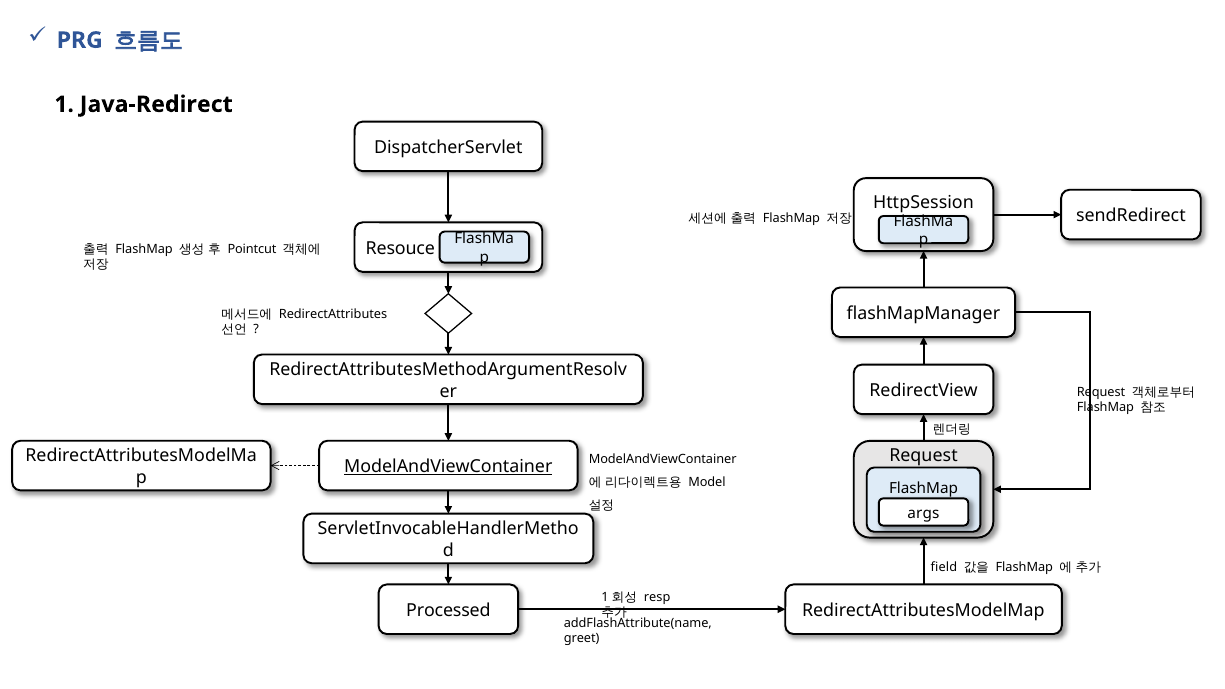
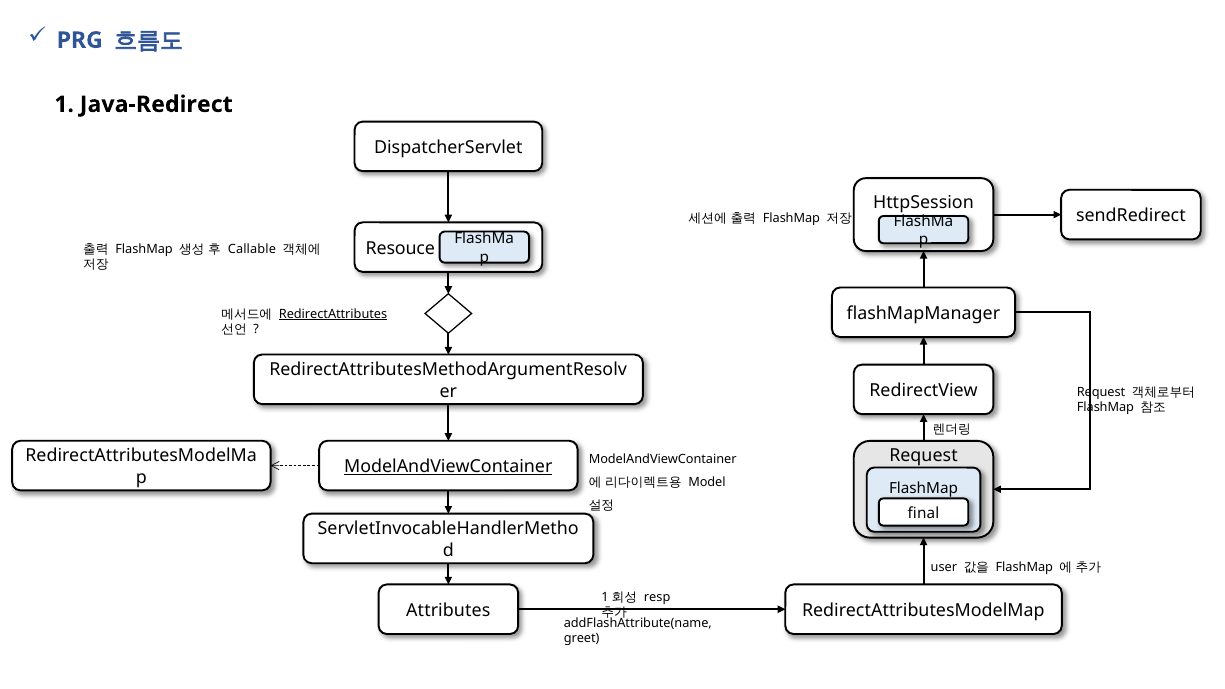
Pointcut: Pointcut -> Callable
RedirectAttributes underline: none -> present
args: args -> final
field: field -> user
Processed: Processed -> Attributes
